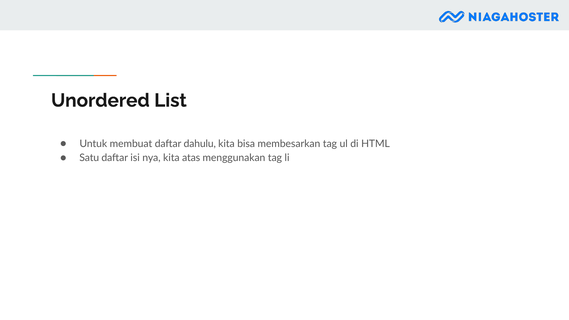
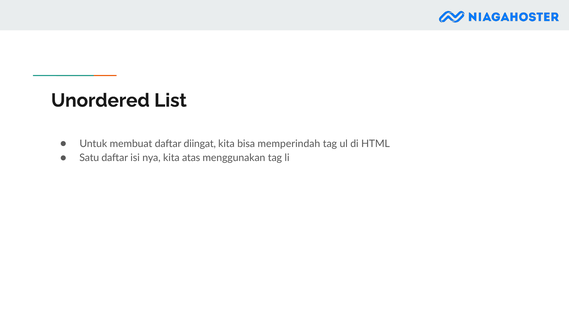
dahulu: dahulu -> diingat
membesarkan: membesarkan -> memperindah
